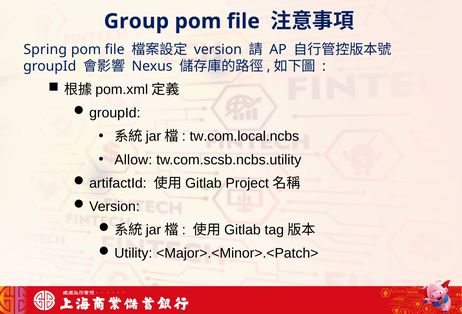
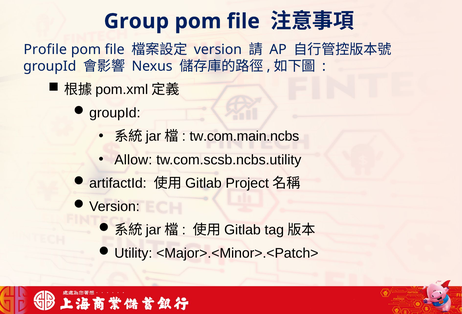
Spring: Spring -> Profile
tw.com.local.ncbs: tw.com.local.ncbs -> tw.com.main.ncbs
